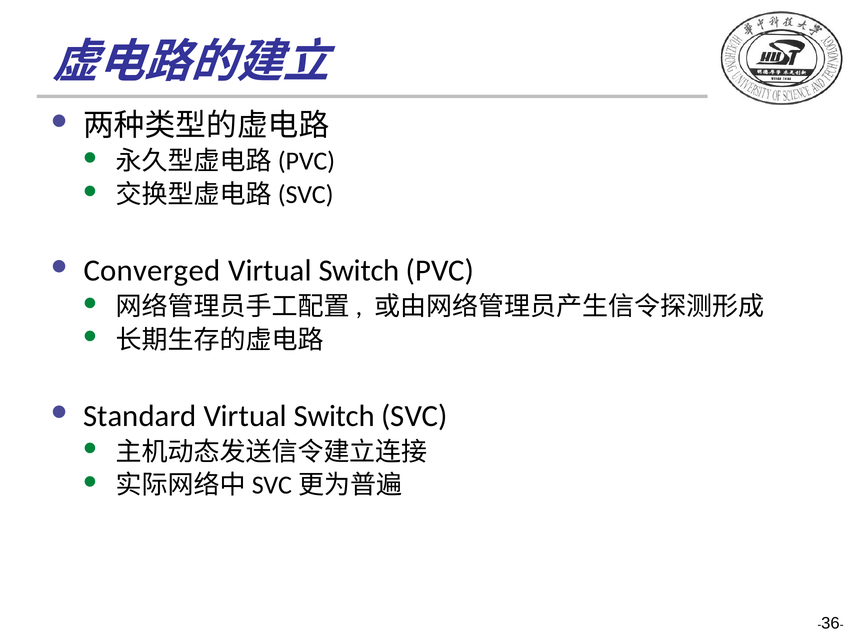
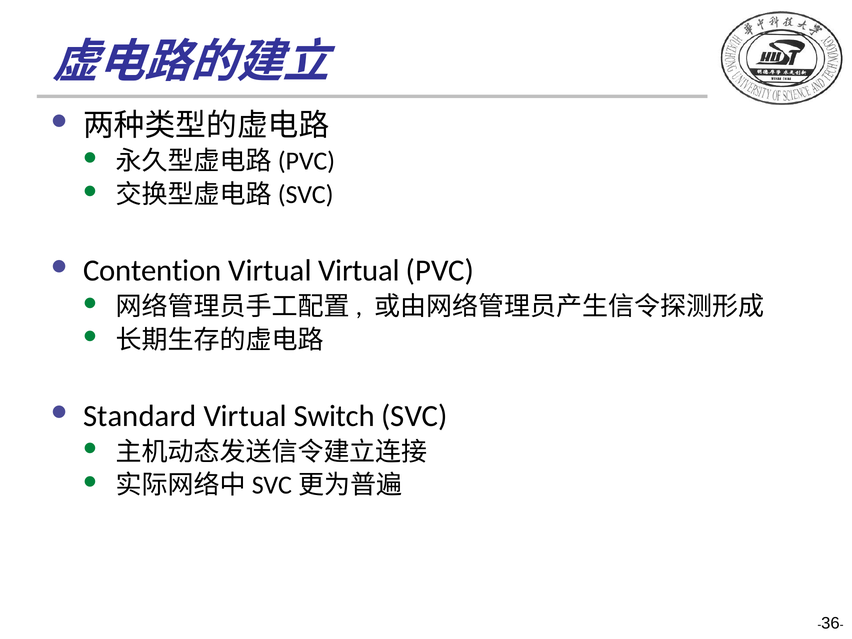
Converged: Converged -> Contention
Switch at (359, 271): Switch -> Virtual
